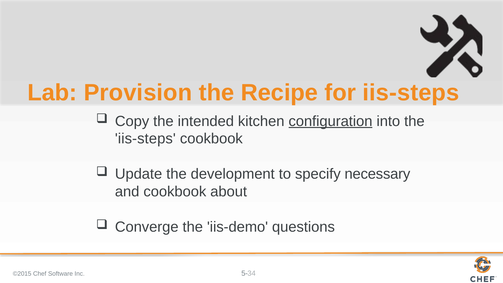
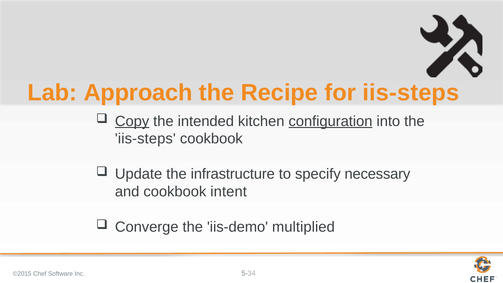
Provision: Provision -> Approach
Copy underline: none -> present
development: development -> infrastructure
about: about -> intent
questions: questions -> multiplied
